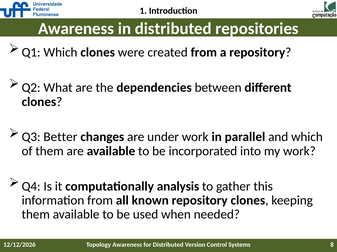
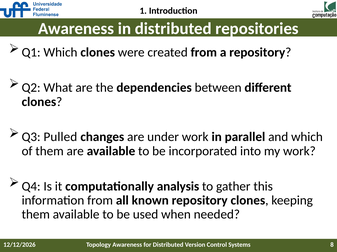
Better: Better -> Pulled
